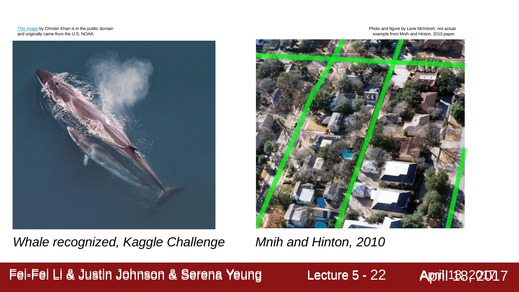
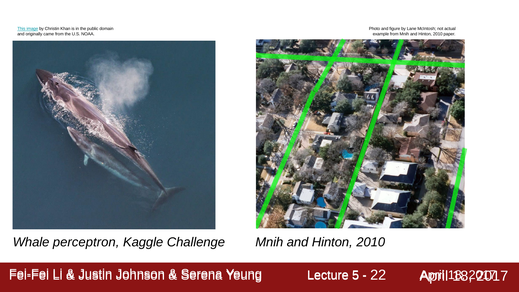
recognized: recognized -> perceptron
